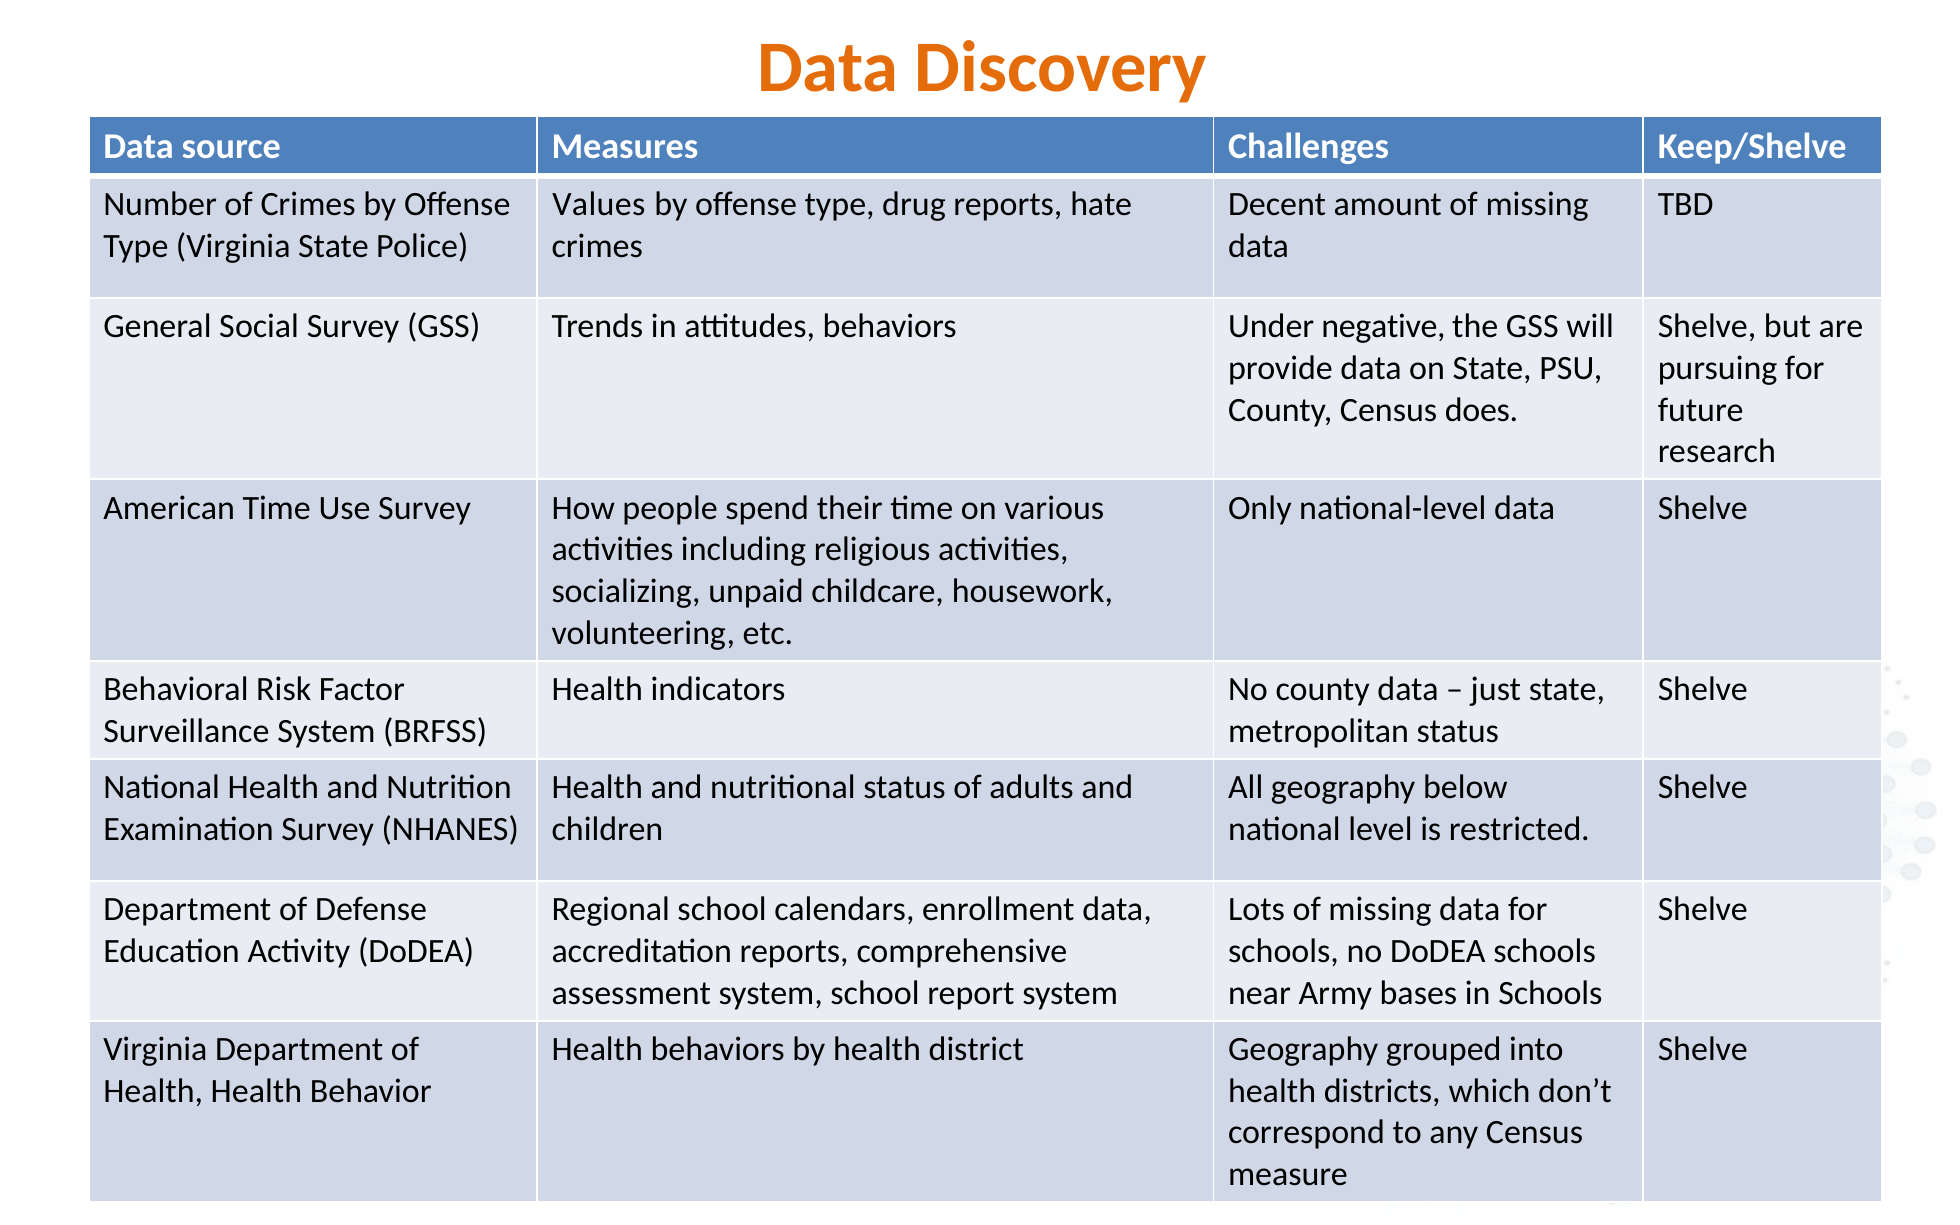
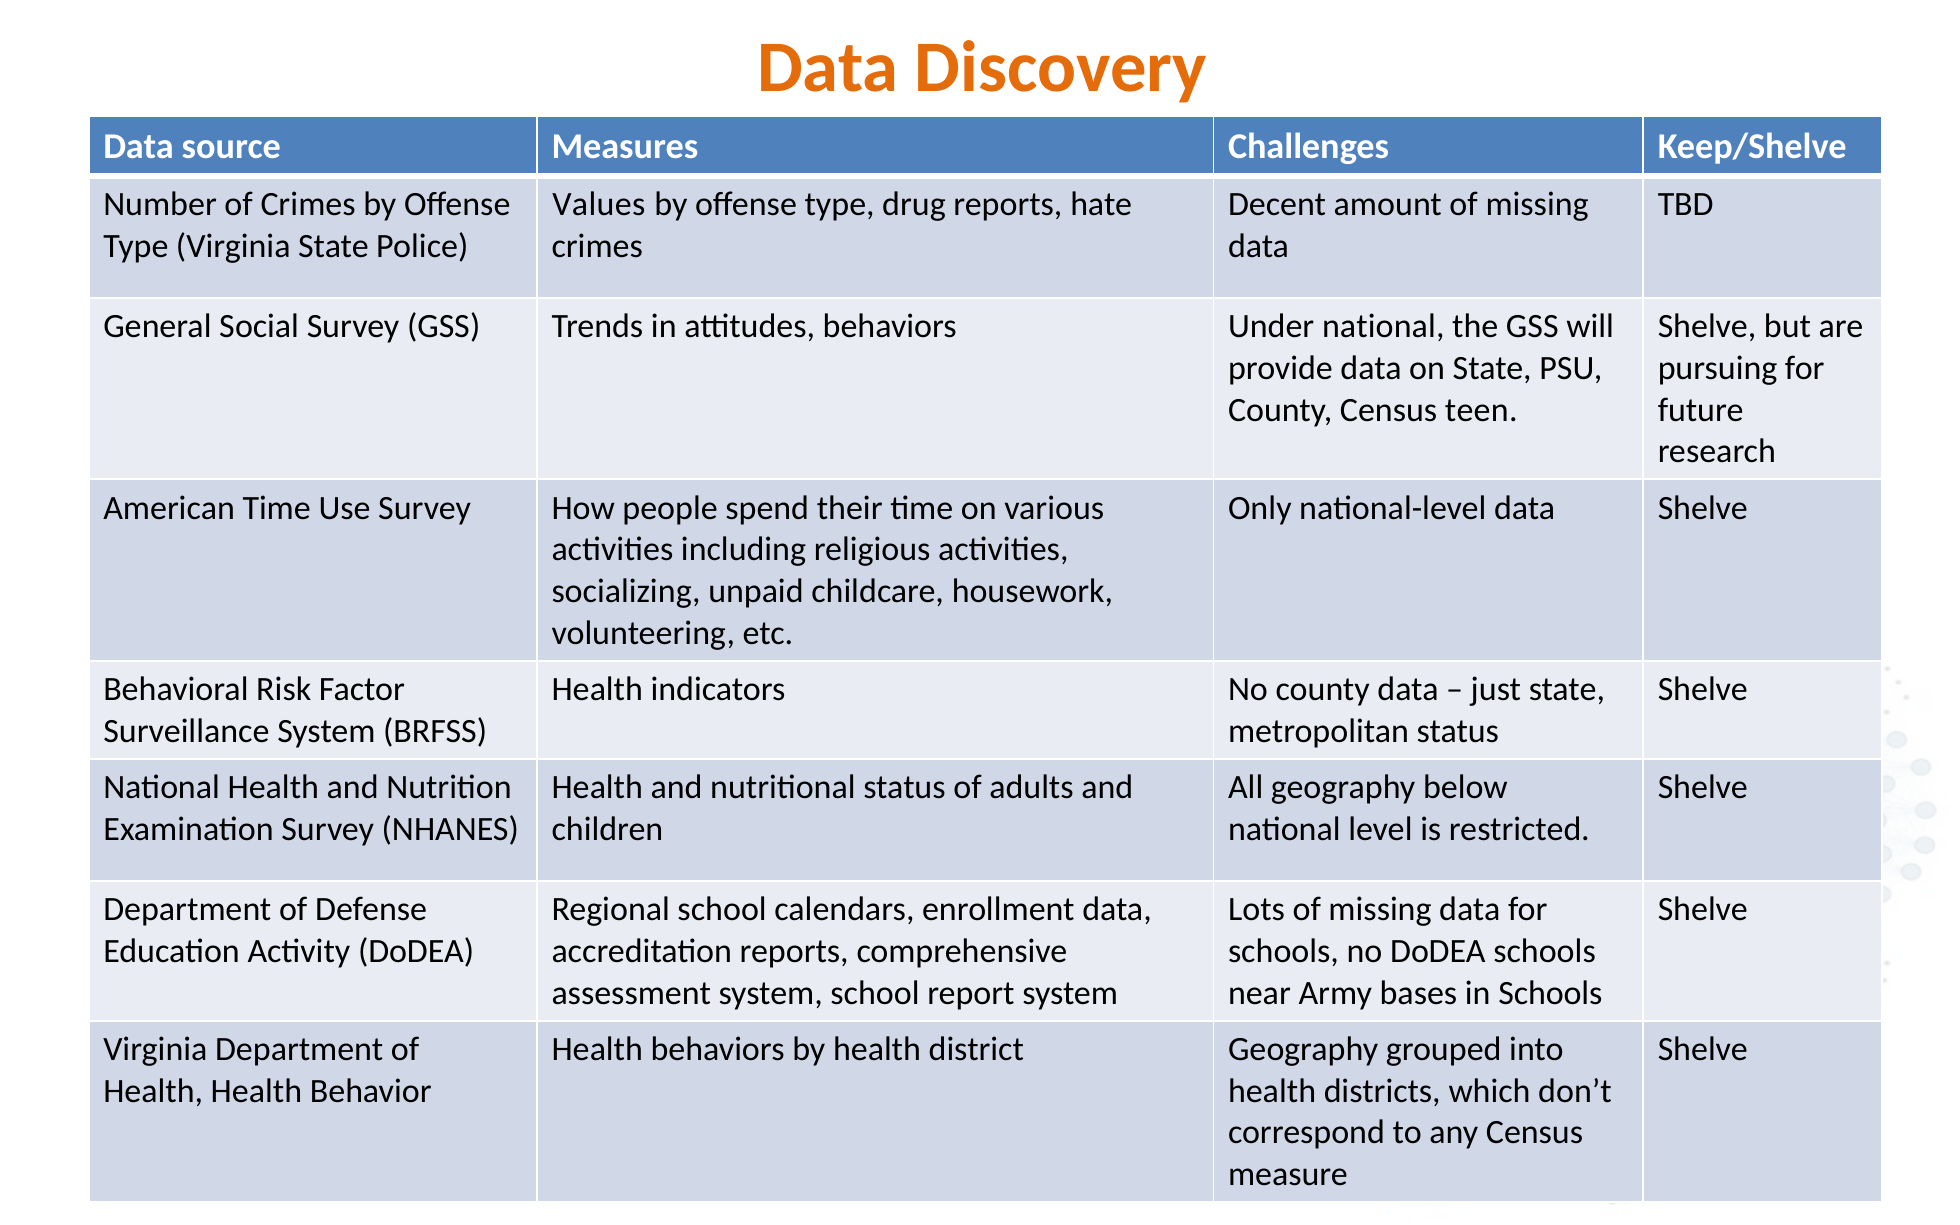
Under negative: negative -> national
does: does -> teen
